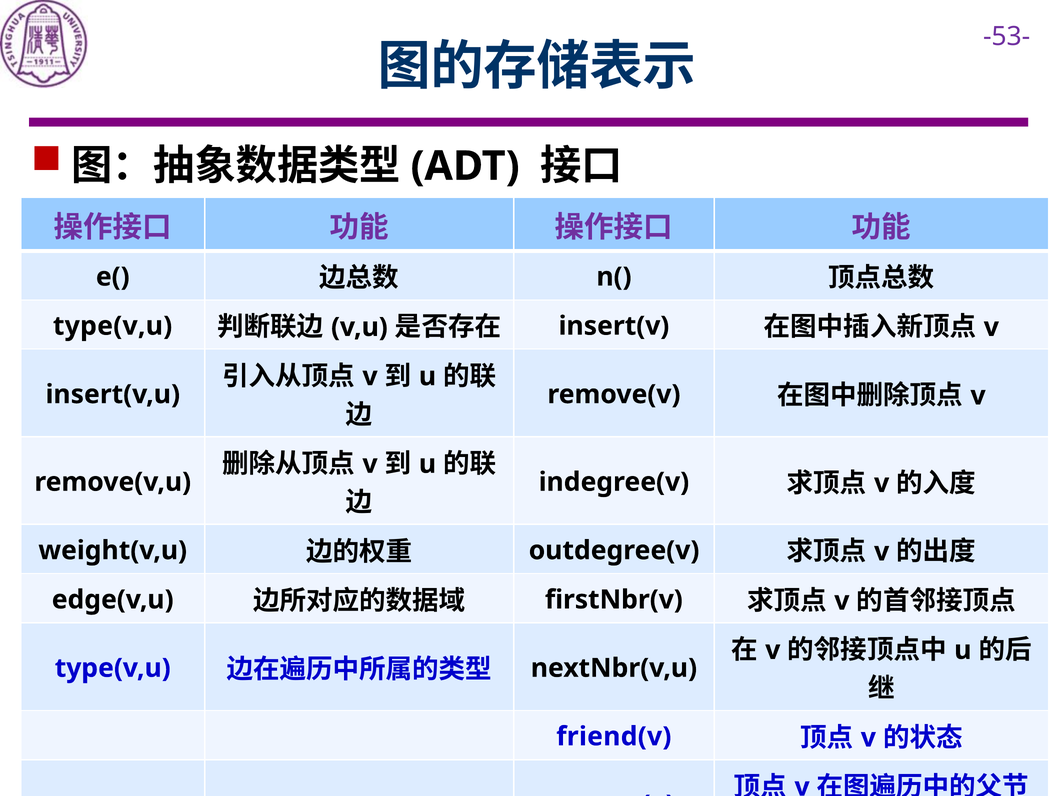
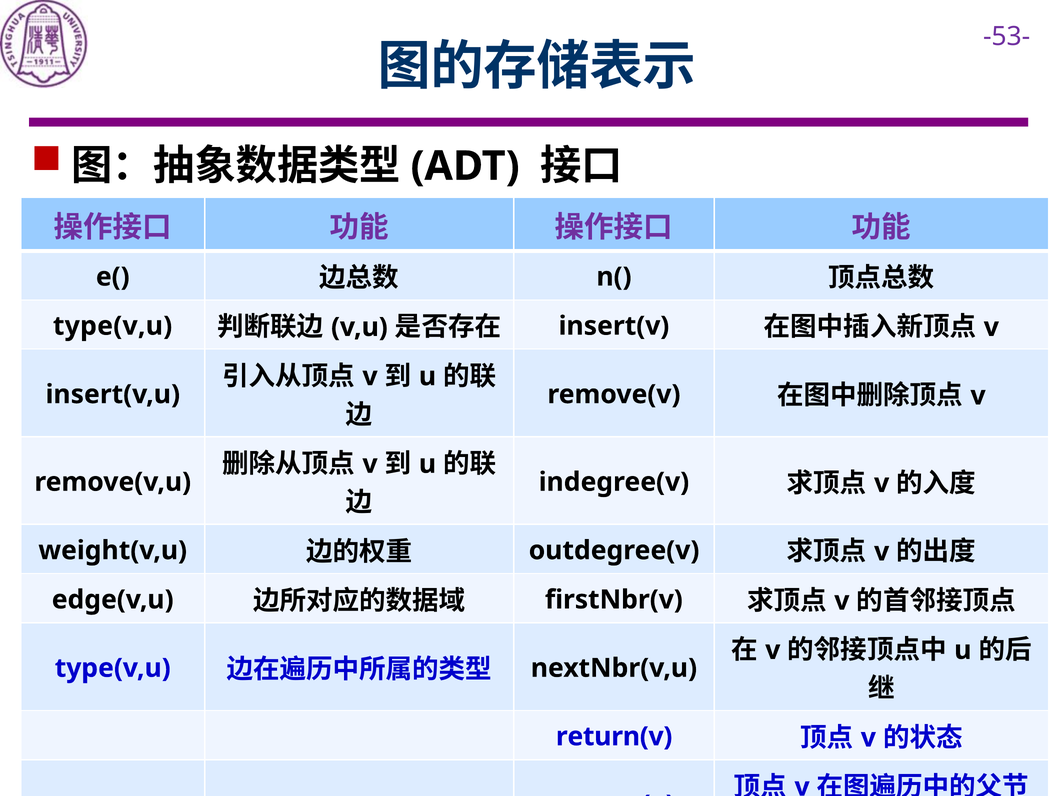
friend(v: friend(v -> return(v
